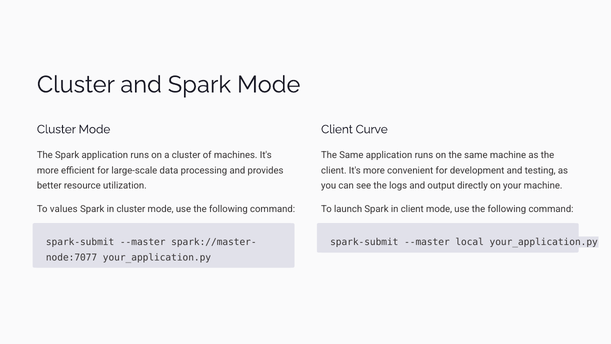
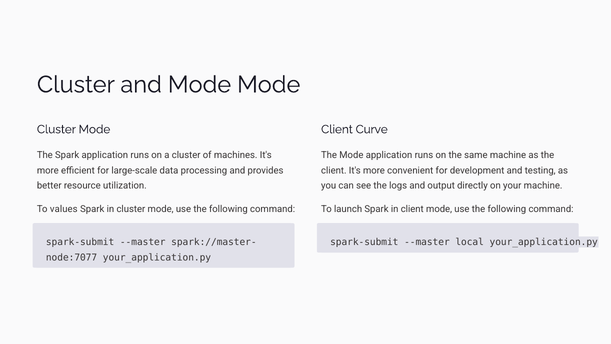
and Spark: Spark -> Mode
Same at (351, 155): Same -> Mode
